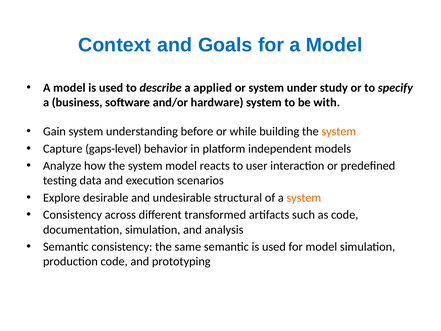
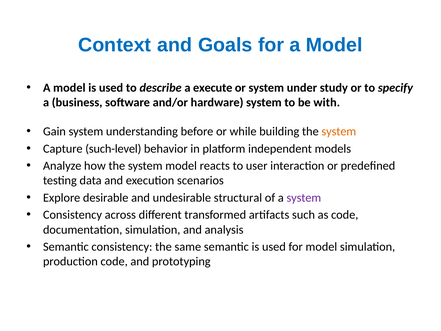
applied: applied -> execute
gaps-level: gaps-level -> such-level
system at (304, 198) colour: orange -> purple
